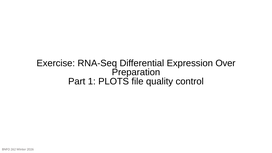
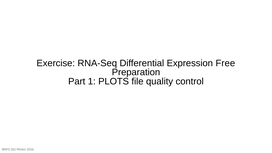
Over: Over -> Free
